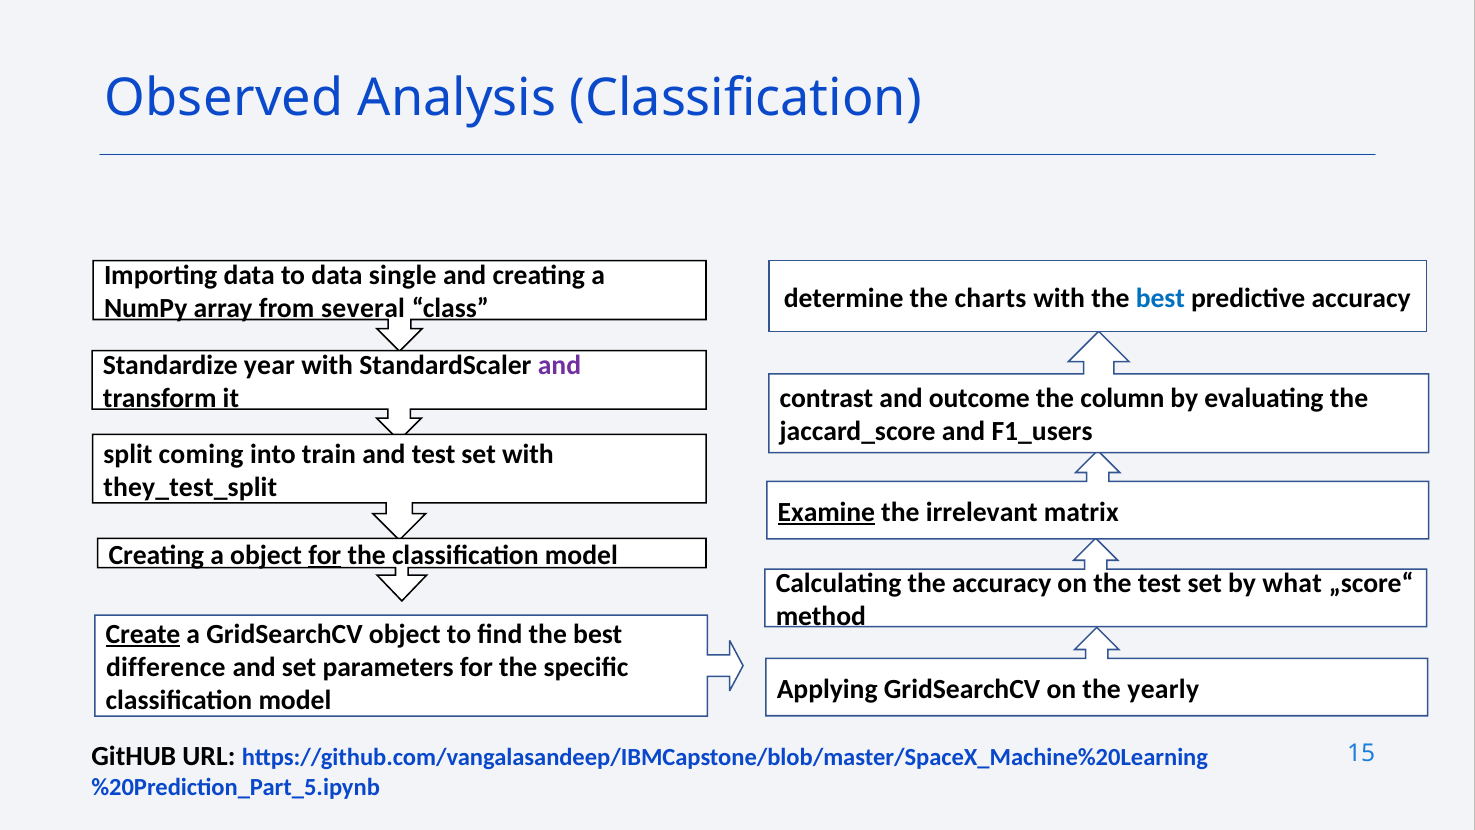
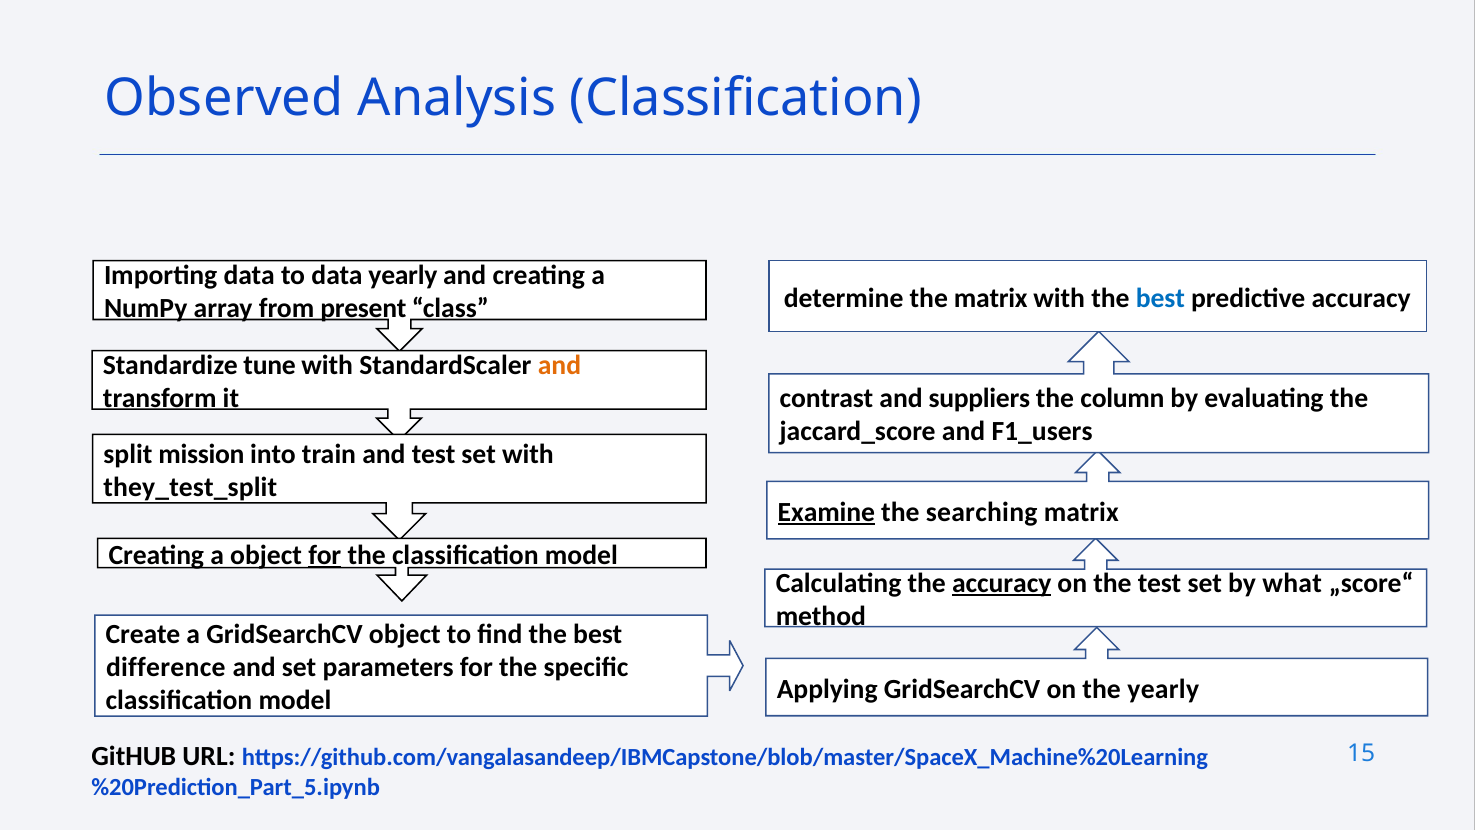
data single: single -> yearly
the charts: charts -> matrix
several: several -> present
year: year -> tune
and at (559, 365) colour: purple -> orange
outcome: outcome -> suppliers
coming: coming -> mission
irrelevant: irrelevant -> searching
accuracy at (1002, 583) underline: none -> present
Create underline: present -> none
